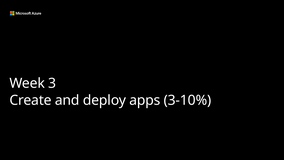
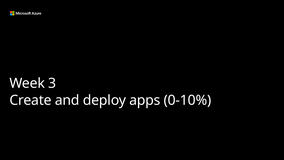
3-10%: 3-10% -> 0-10%
